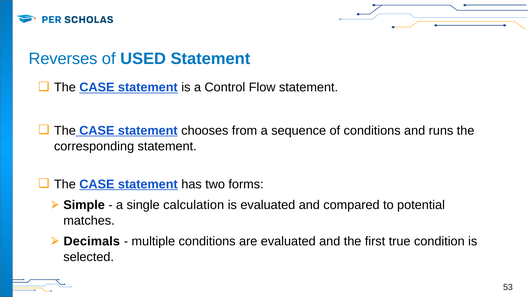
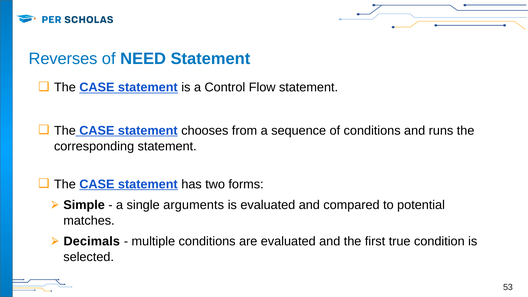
USED: USED -> NEED
calculation: calculation -> arguments
